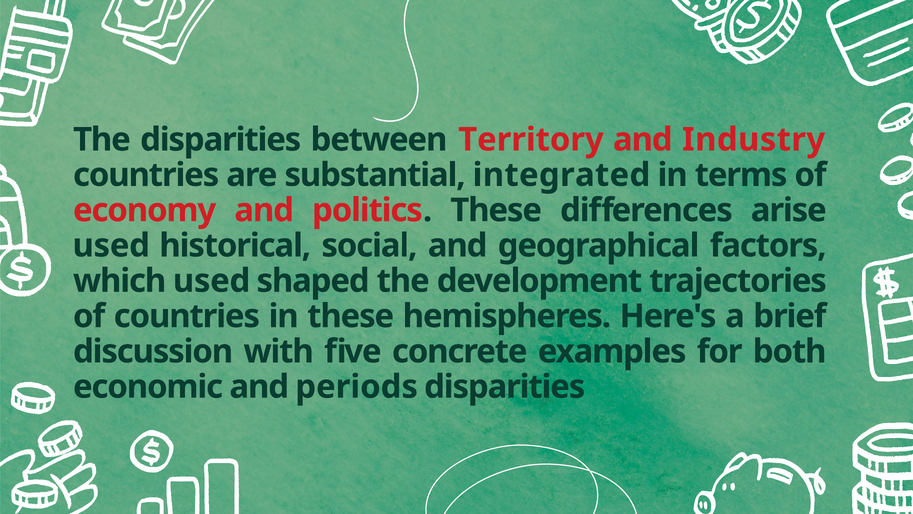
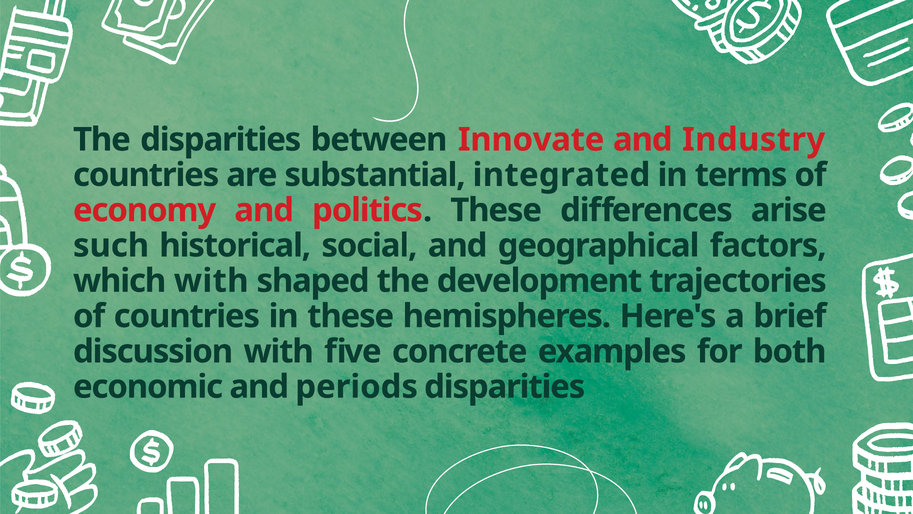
Territory: Territory -> Innovate
used at (111, 245): used -> such
which used: used -> with
